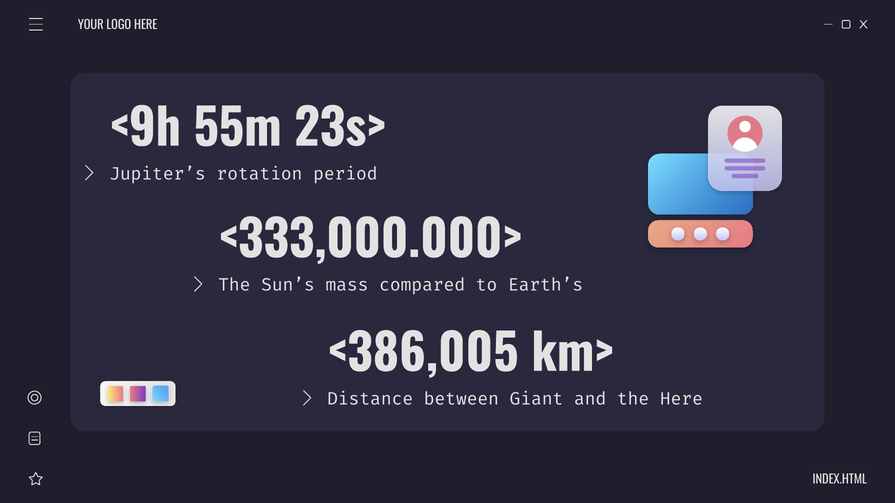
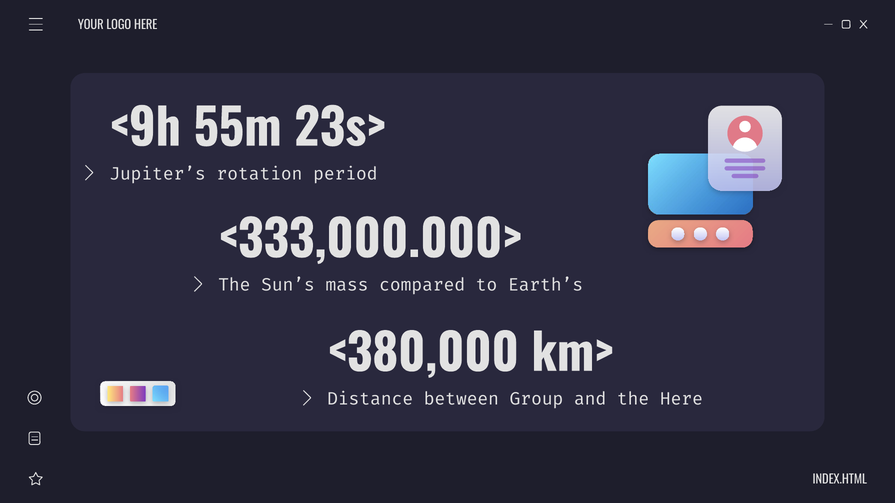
<386,005: <386,005 -> <380,000
Giant: Giant -> Group
